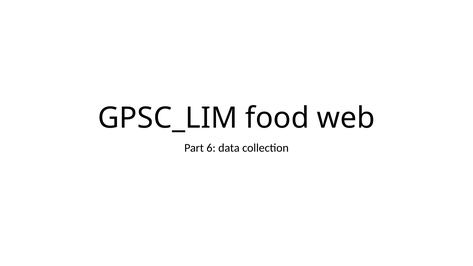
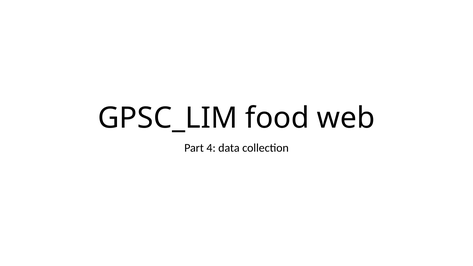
6: 6 -> 4
